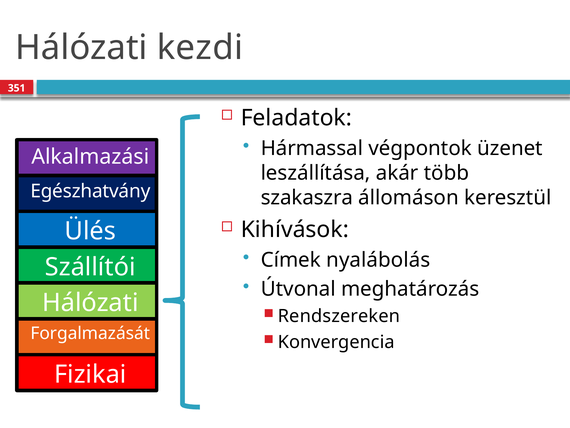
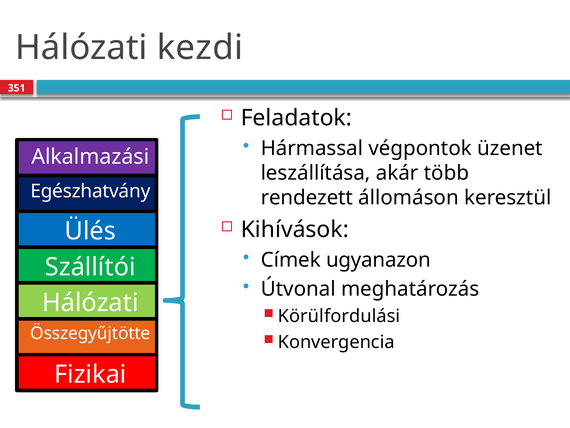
szakaszra: szakaszra -> rendezett
nyalábolás: nyalábolás -> ugyanazon
Rendszereken: Rendszereken -> Körülfordulási
Forgalmazását: Forgalmazását -> Összegyűjtötte
